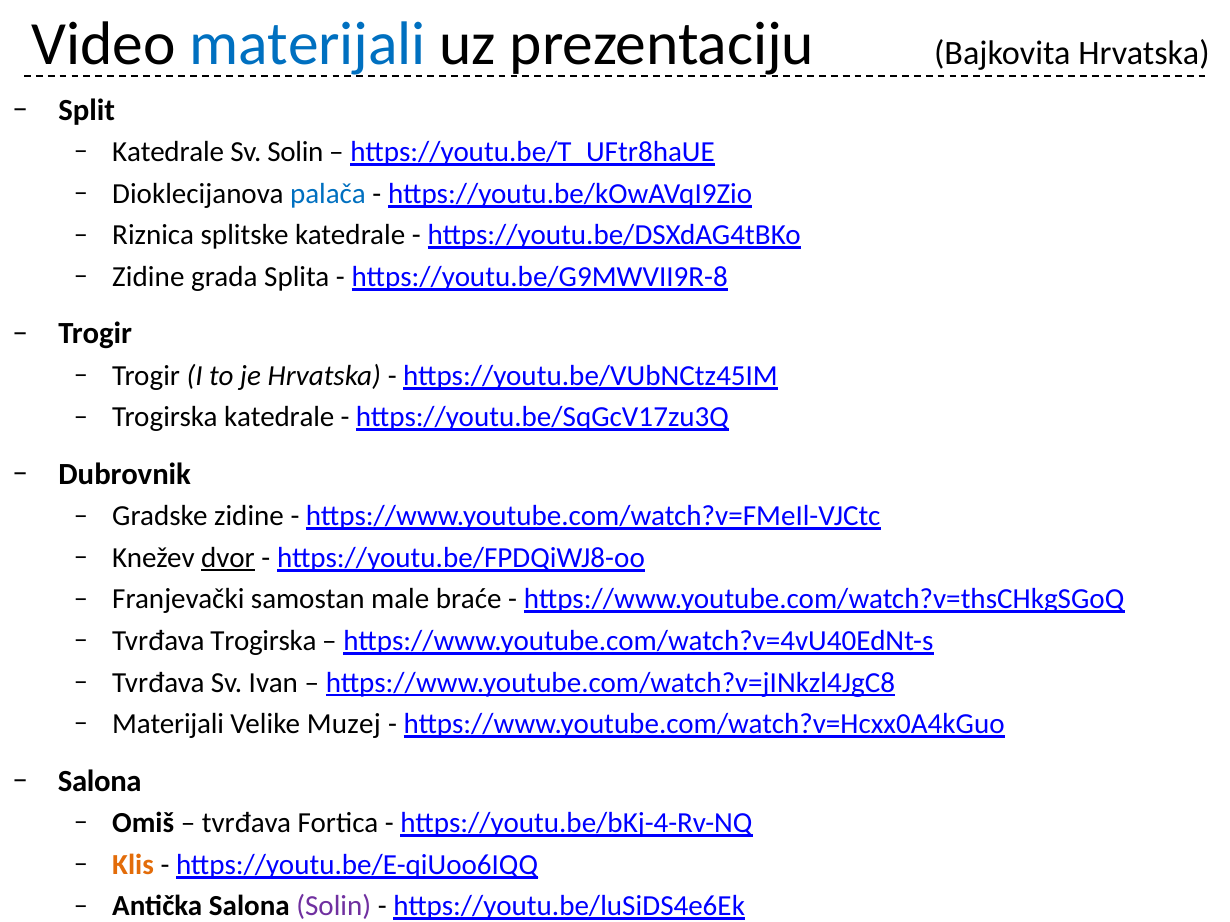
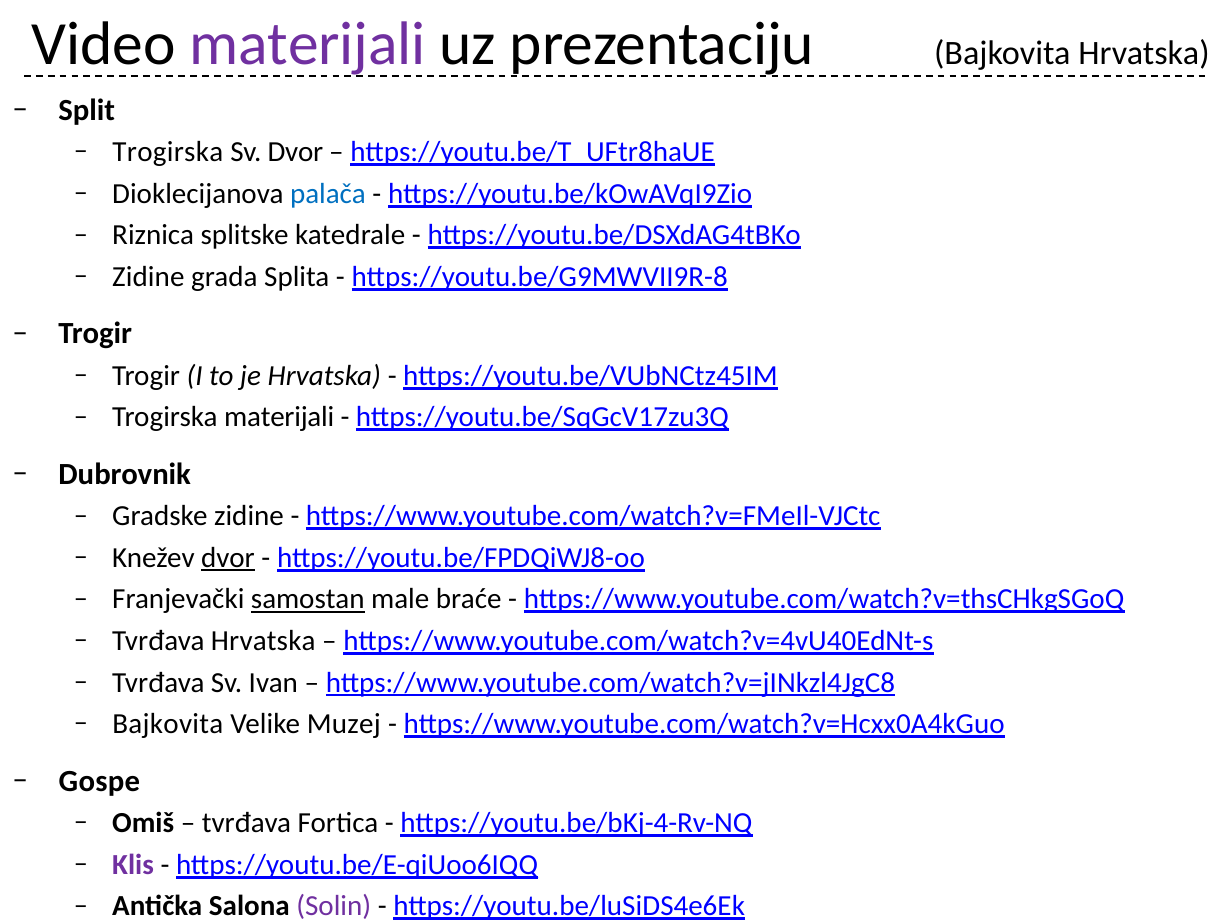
materijali at (308, 44) colour: blue -> purple
Katedrale at (168, 152): Katedrale -> Trogirska
Sv Solin: Solin -> Dvor
Trogirska katedrale: katedrale -> materijali
samostan underline: none -> present
Tvrđava Trogirska: Trogirska -> Hrvatska
Materijali at (168, 724): Materijali -> Bajkovita
Salona at (100, 782): Salona -> Gospe
Klis colour: orange -> purple
